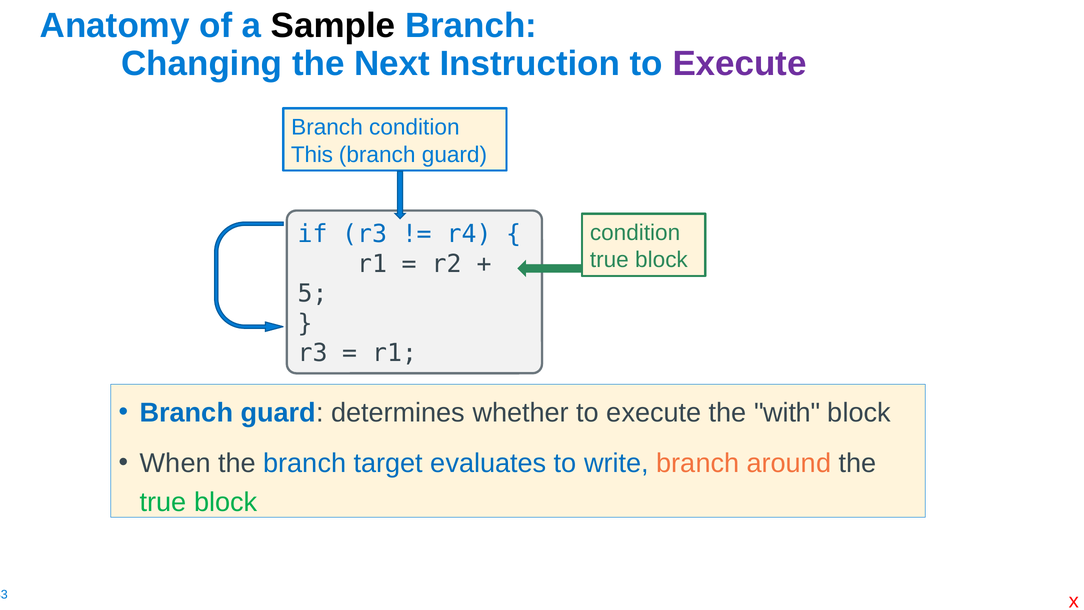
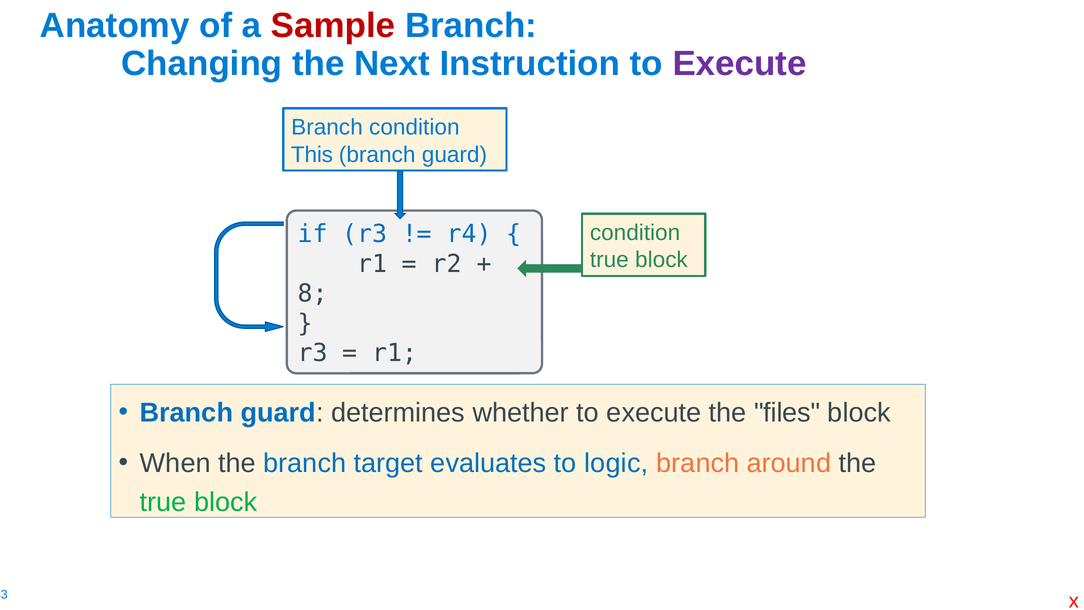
Sample colour: black -> red
5: 5 -> 8
with: with -> files
write: write -> logic
